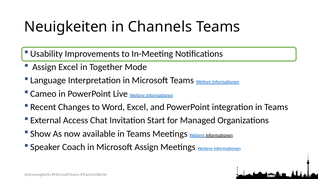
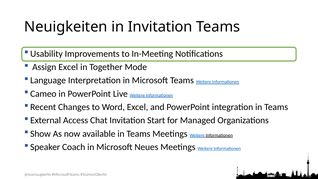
in Channels: Channels -> Invitation
Microsoft Assign: Assign -> Neues
